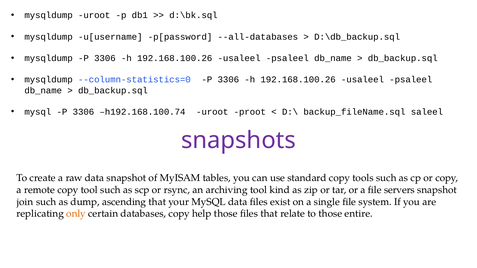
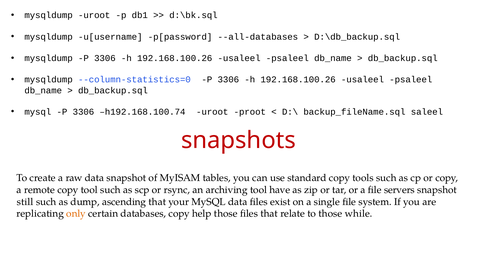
snapshots colour: purple -> red
kind: kind -> have
join: join -> still
entire: entire -> while
